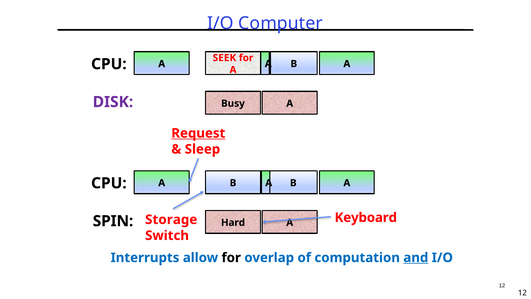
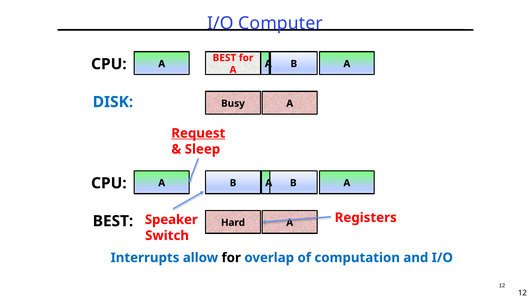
SEEK at (224, 58): SEEK -> BEST
DISK colour: purple -> blue
Keyboard: Keyboard -> Registers
Storage: Storage -> Speaker
SPIN at (113, 221): SPIN -> BEST
and underline: present -> none
